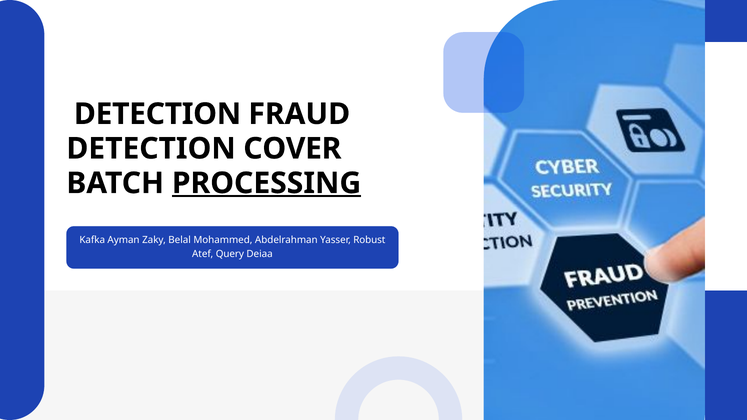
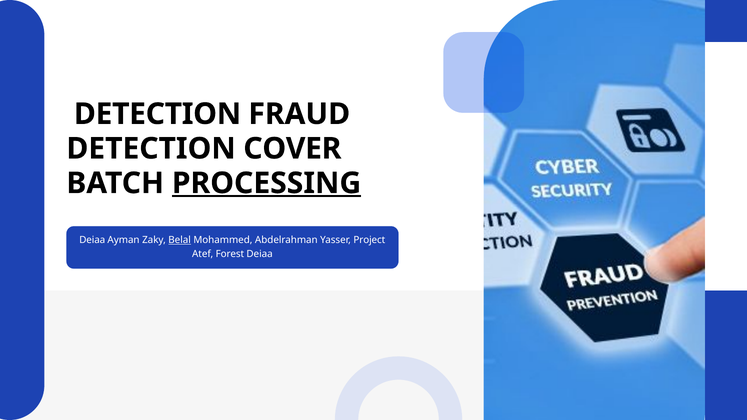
Kafka at (92, 240): Kafka -> Deiaa
Belal underline: none -> present
Robust: Robust -> Project
Query: Query -> Forest
